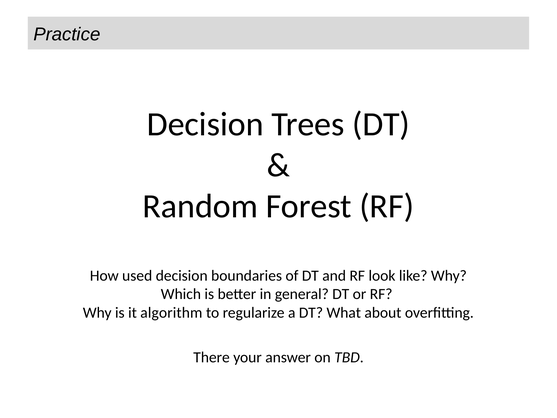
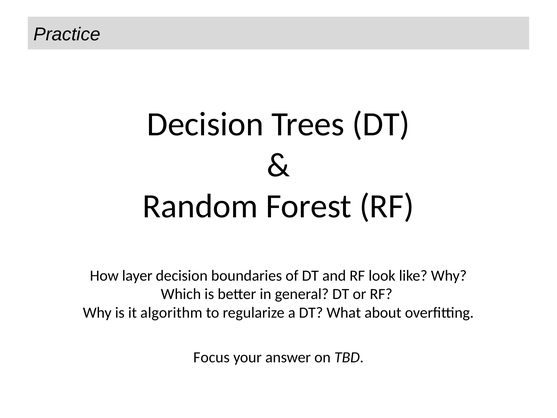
used: used -> layer
There: There -> Focus
